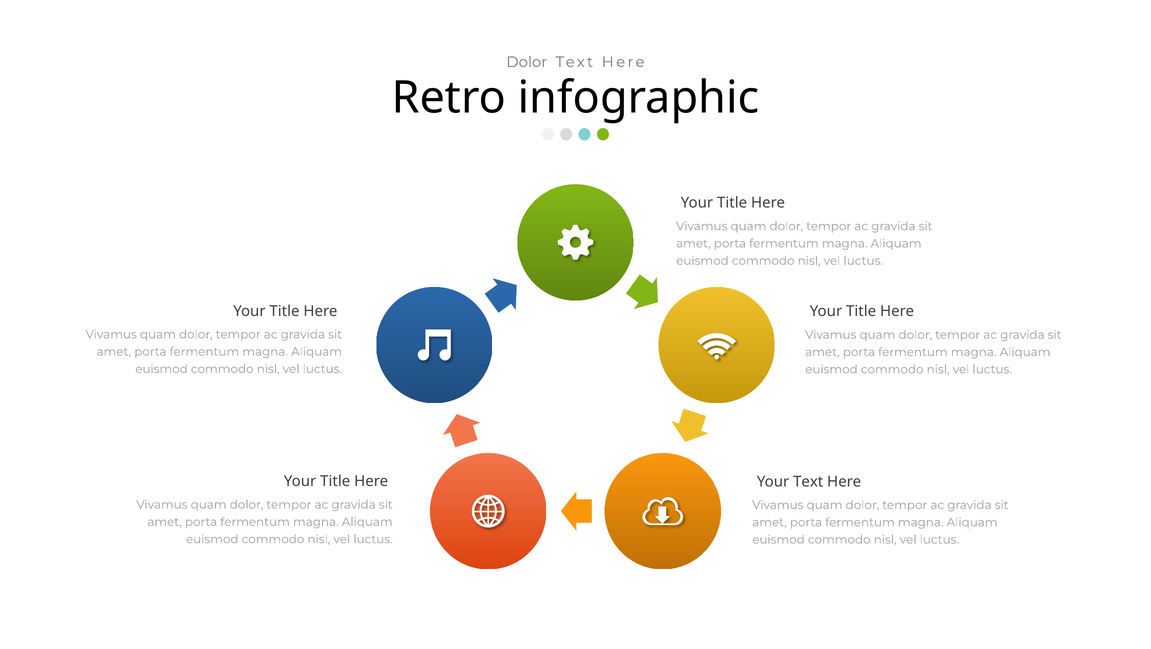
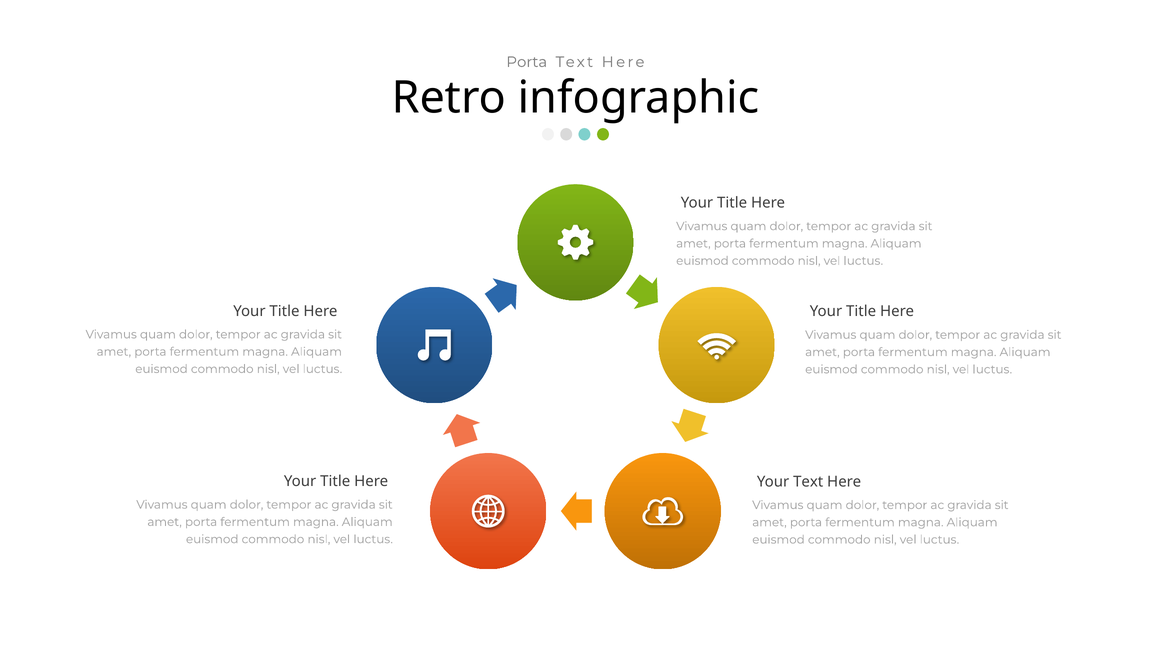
Dolor at (527, 62): Dolor -> Porta
